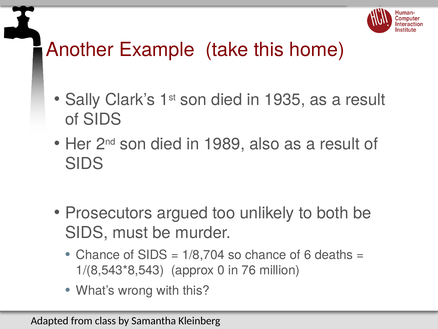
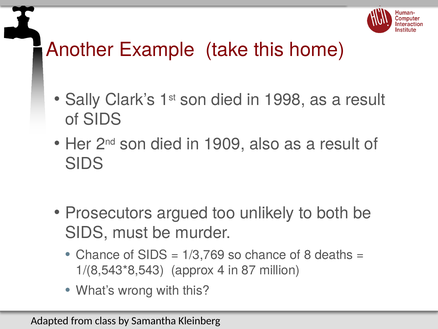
1935: 1935 -> 1998
1989: 1989 -> 1909
1/8,704: 1/8,704 -> 1/3,769
6: 6 -> 8
0: 0 -> 4
76: 76 -> 87
